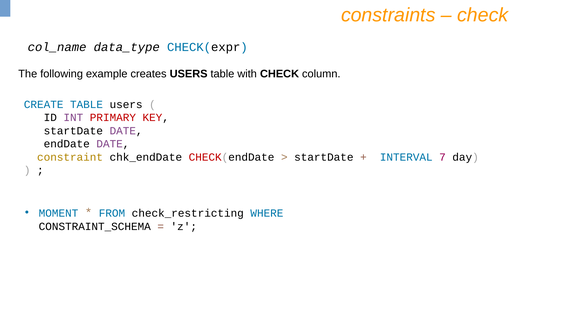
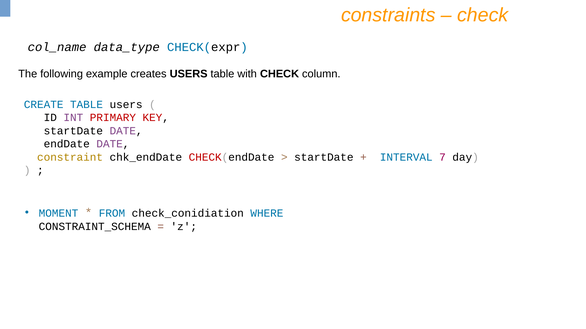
check_restricting: check_restricting -> check_conidiation
